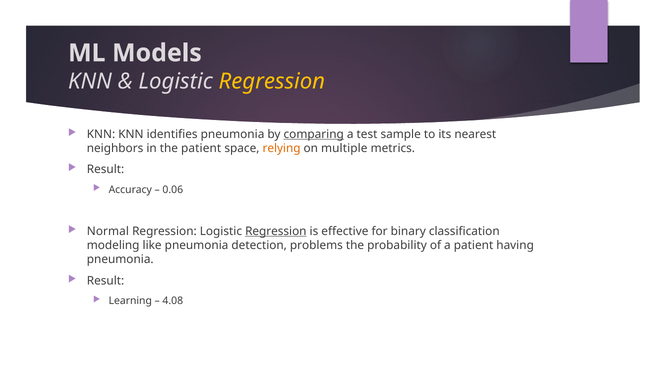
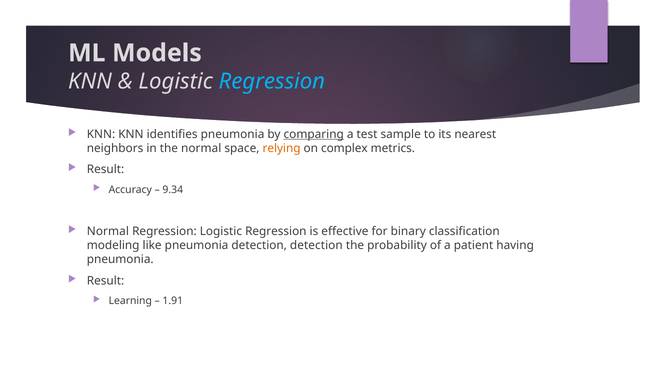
Regression at (272, 81) colour: yellow -> light blue
the patient: patient -> normal
multiple: multiple -> complex
0.06: 0.06 -> 9.34
Regression at (276, 231) underline: present -> none
detection problems: problems -> detection
4.08: 4.08 -> 1.91
